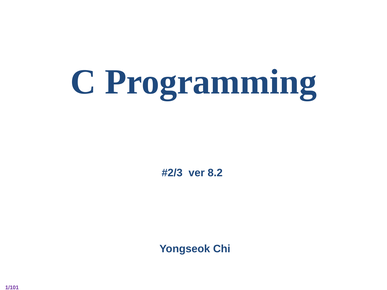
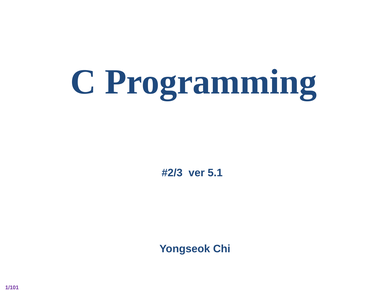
8.2: 8.2 -> 5.1
